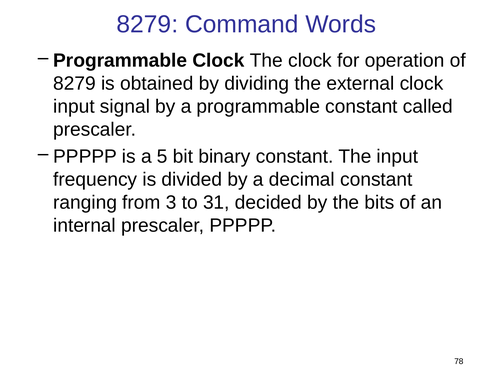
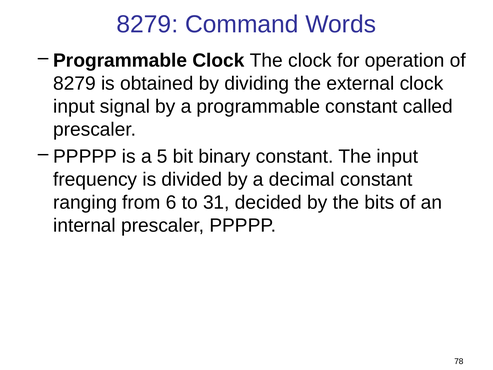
3: 3 -> 6
